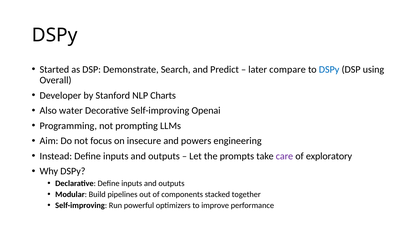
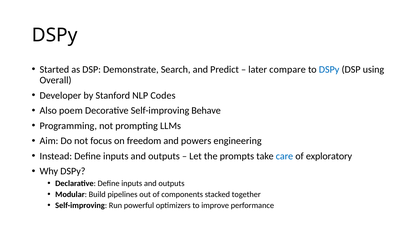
Charts: Charts -> Codes
water: water -> poem
Openai: Openai -> Behave
insecure: insecure -> freedom
care colour: purple -> blue
